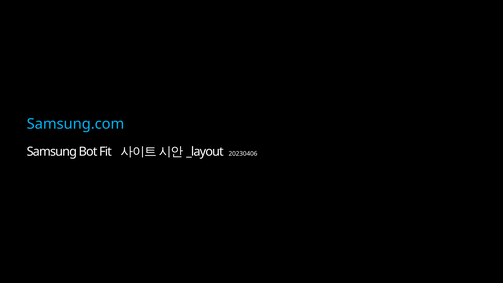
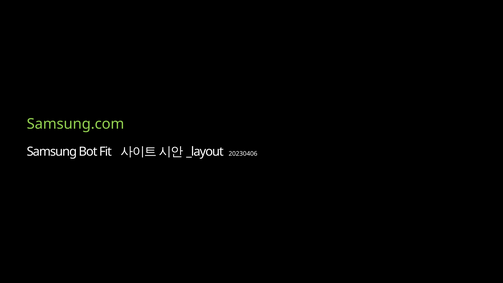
Samsung.com colour: light blue -> light green
